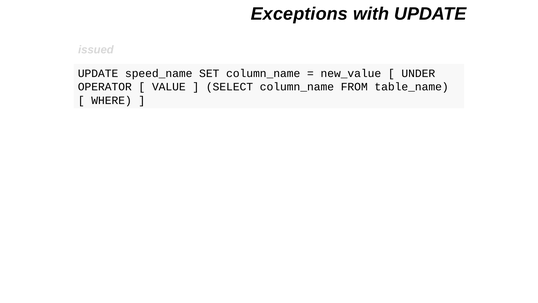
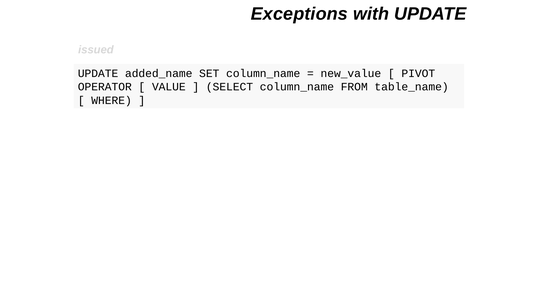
speed_name: speed_name -> added_name
UNDER: UNDER -> PIVOT
